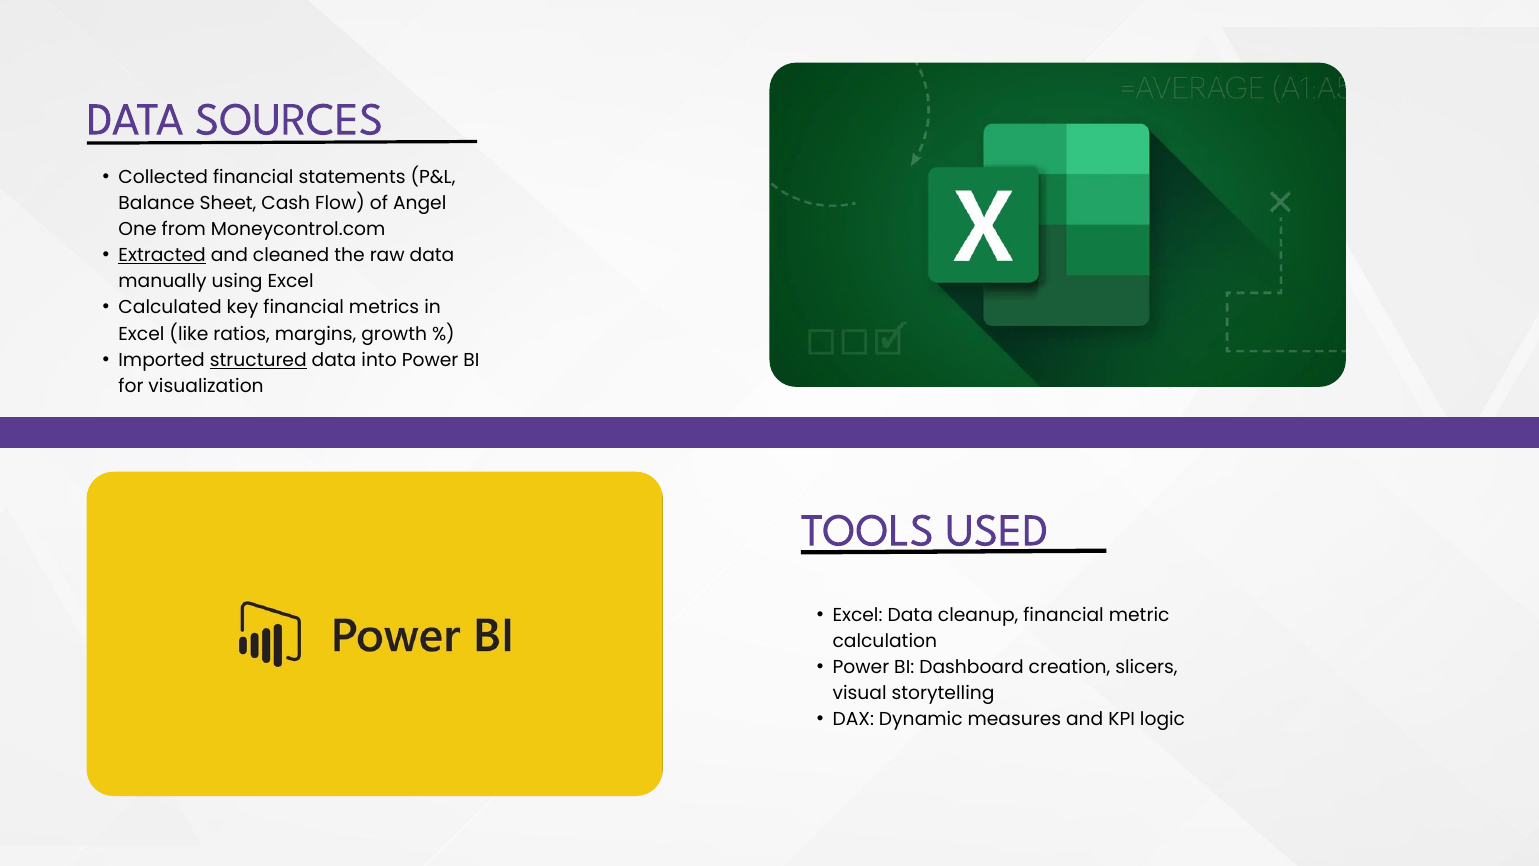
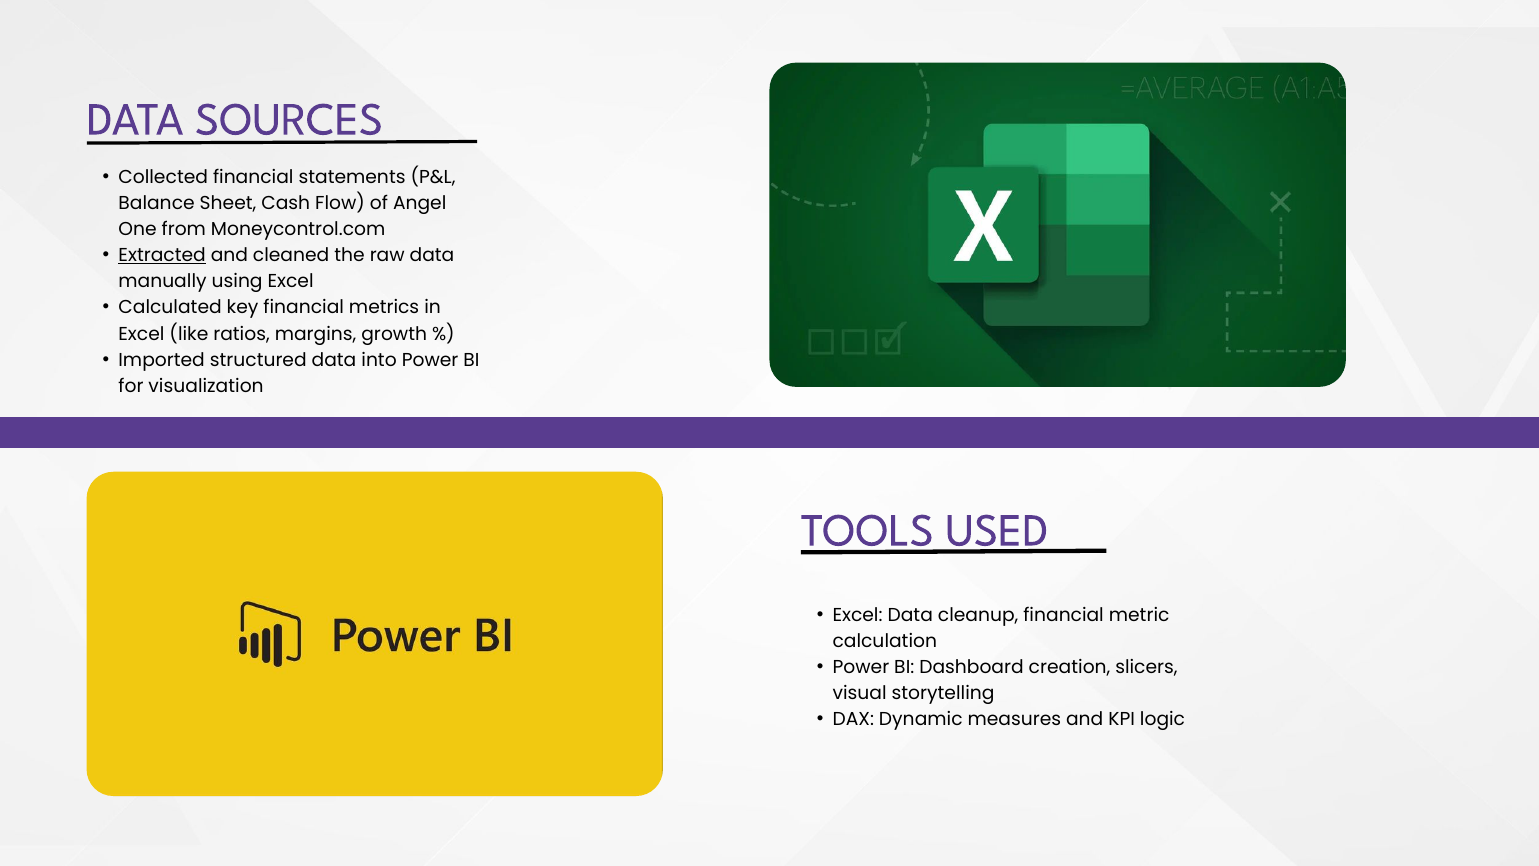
structured underline: present -> none
